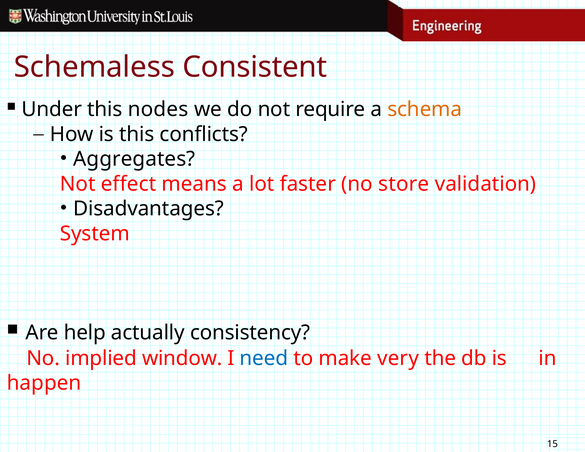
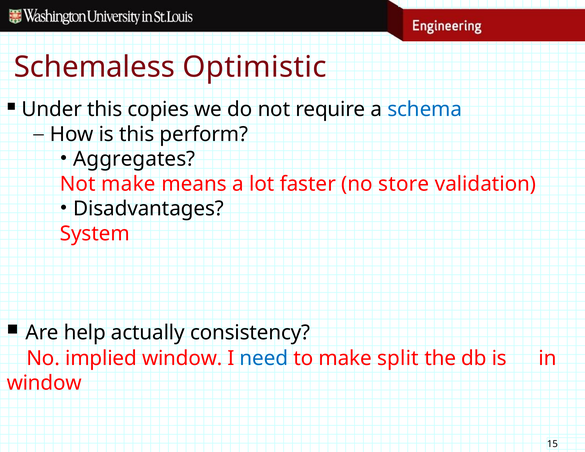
Consistent: Consistent -> Optimistic
nodes: nodes -> copies
schema colour: orange -> blue
conflicts: conflicts -> perform
Not effect: effect -> make
very: very -> split
happen at (44, 383): happen -> window
